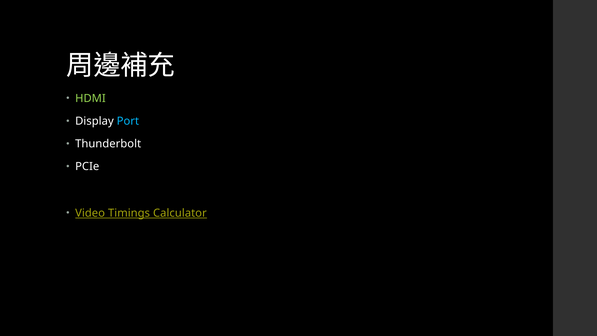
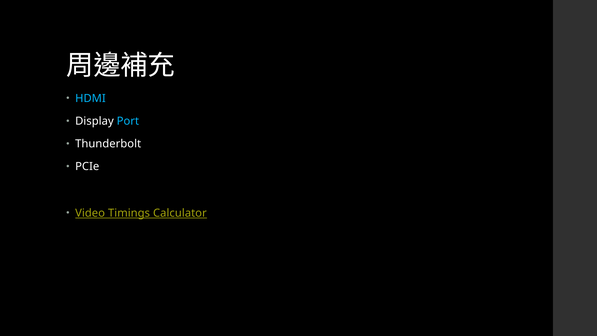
HDMI colour: light green -> light blue
